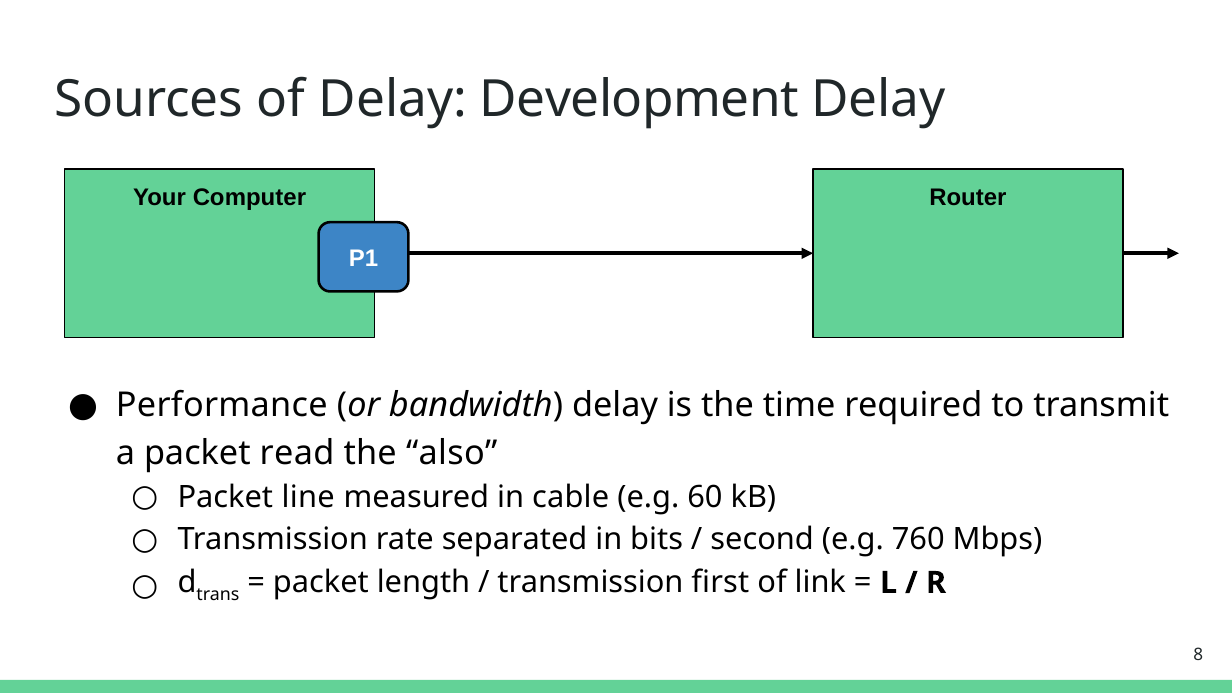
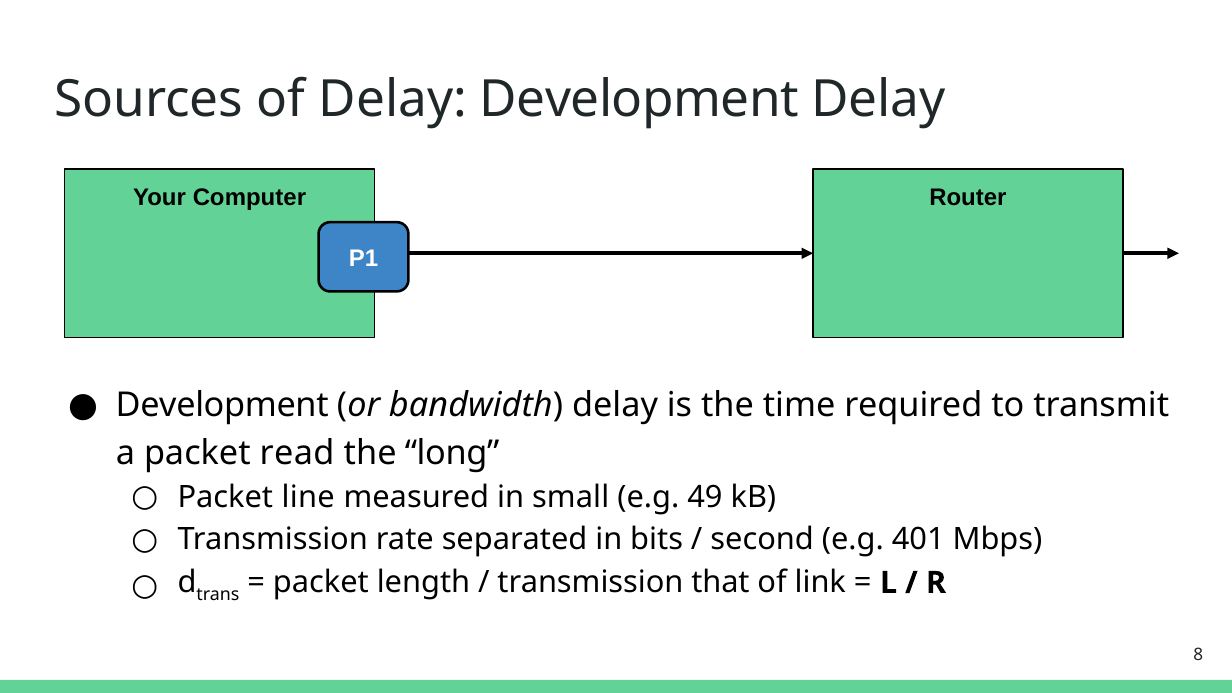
Performance at (222, 406): Performance -> Development
also: also -> long
cable: cable -> small
60: 60 -> 49
760: 760 -> 401
first: first -> that
